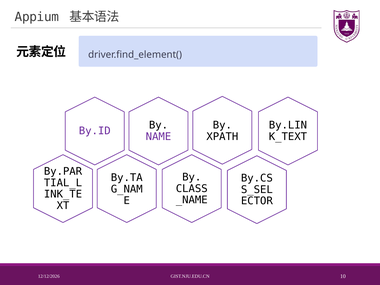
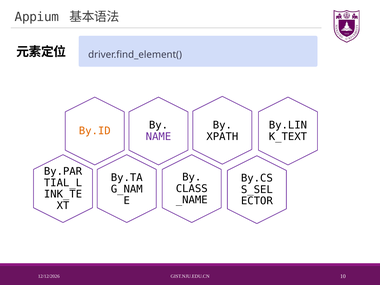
By.ID colour: purple -> orange
